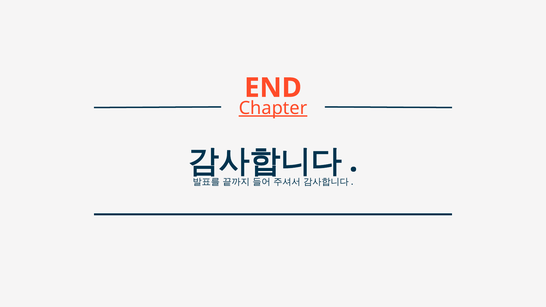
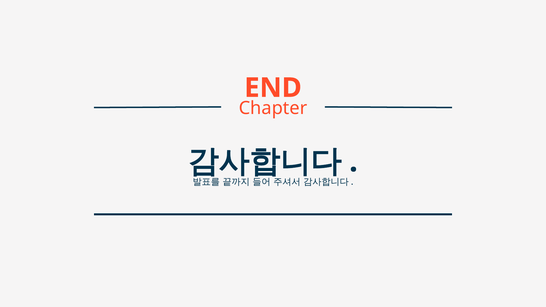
Chapter underline: present -> none
